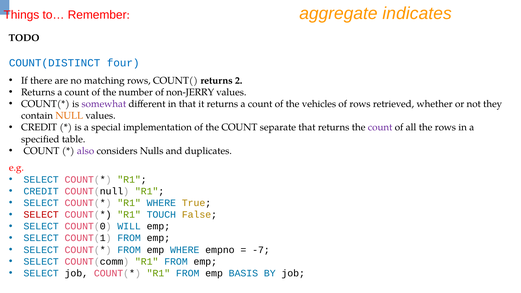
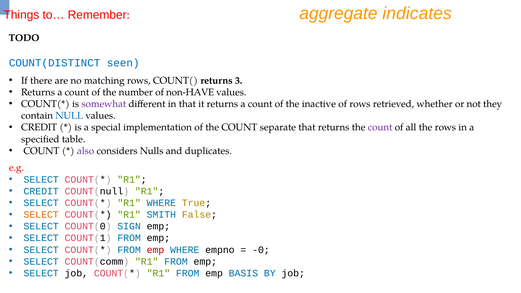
four: four -> seen
2: 2 -> 3
non-JERRY: non-JERRY -> non-HAVE
vehicles: vehicles -> inactive
NULL colour: orange -> blue
SELECT at (41, 215) colour: red -> orange
TOUCH: TOUCH -> SMITH
WILL: WILL -> SIGN
emp at (155, 250) colour: black -> red
-7: -7 -> -0
